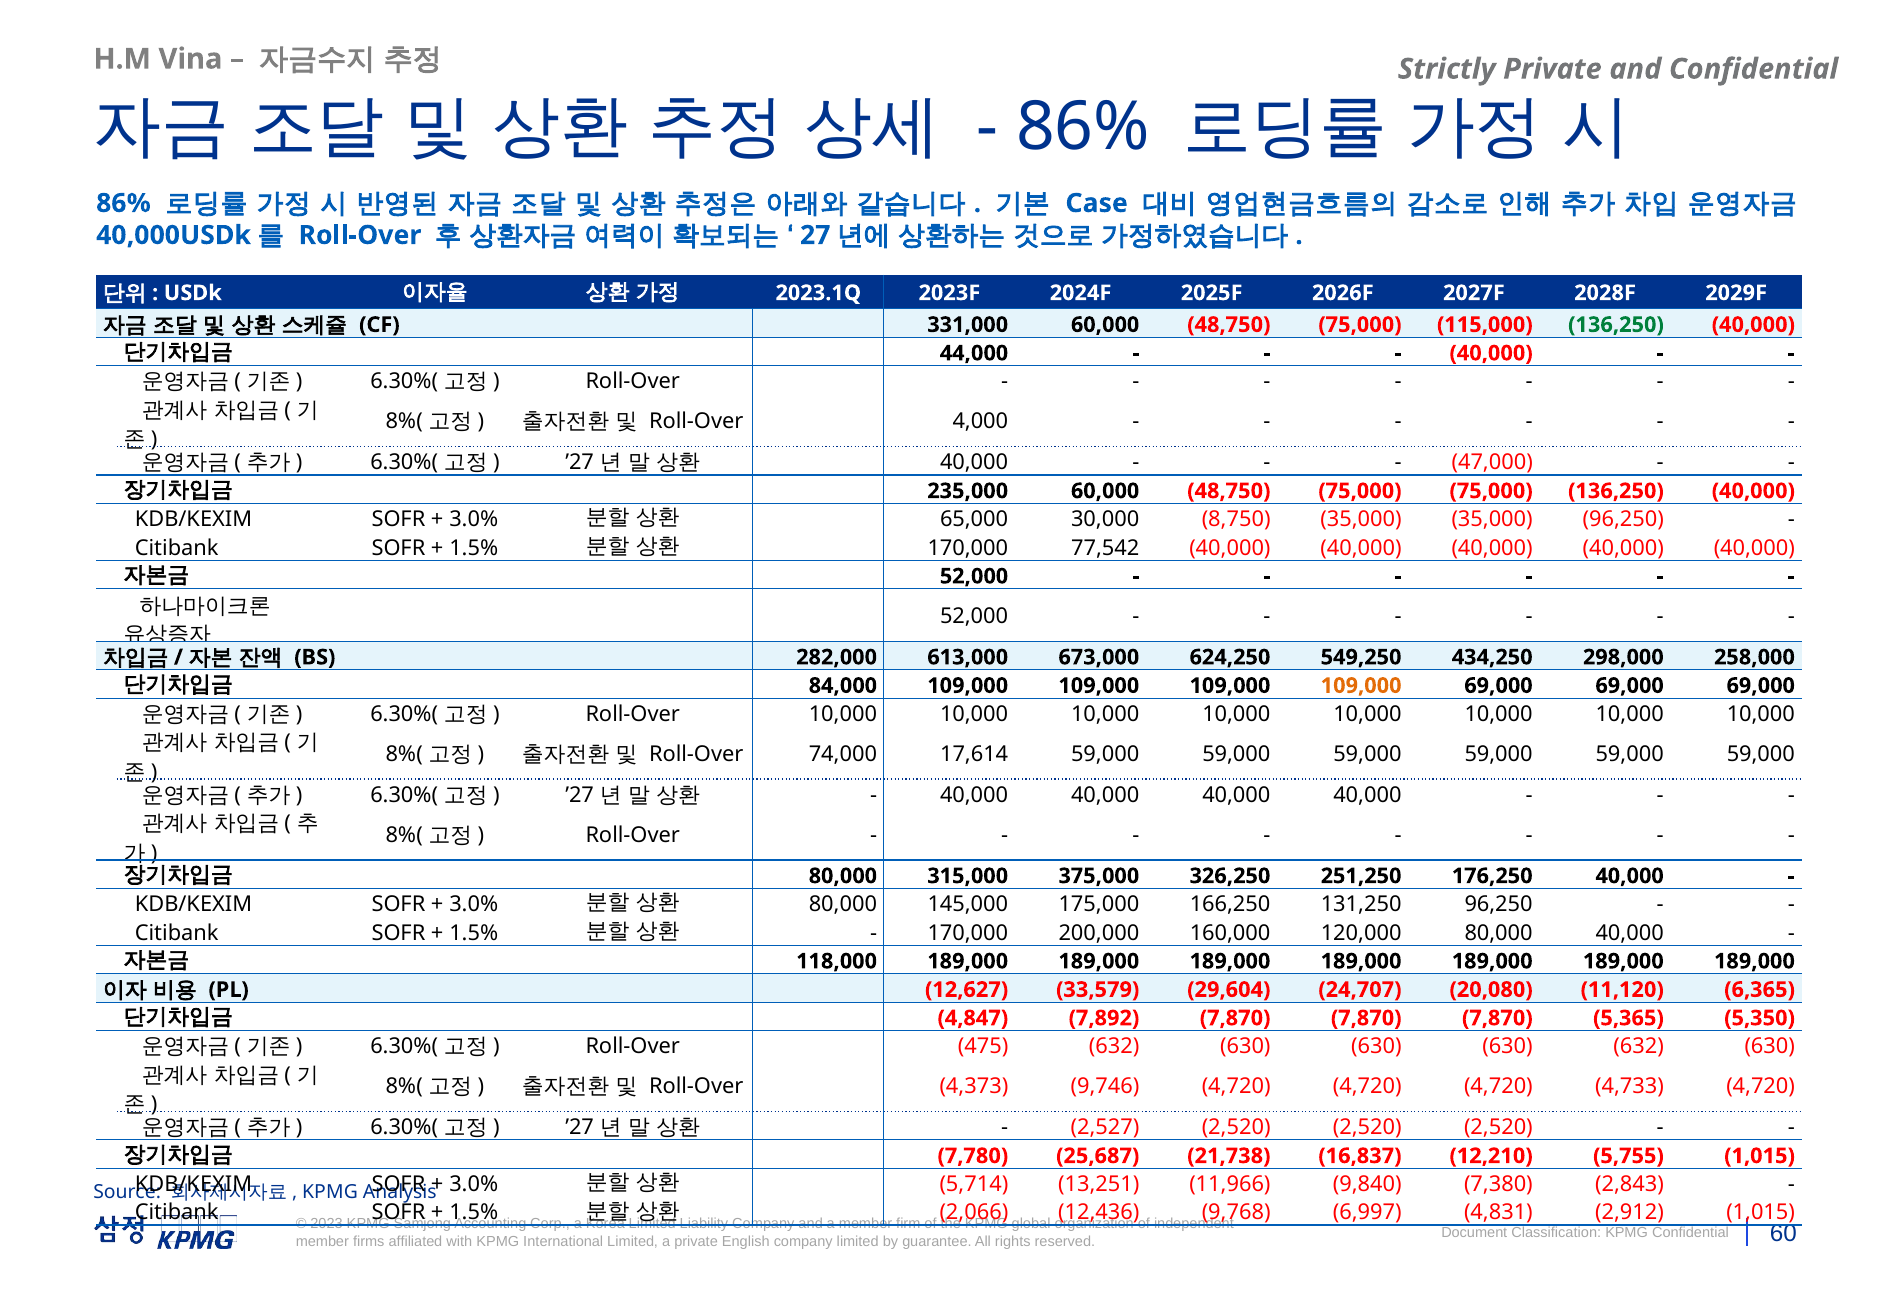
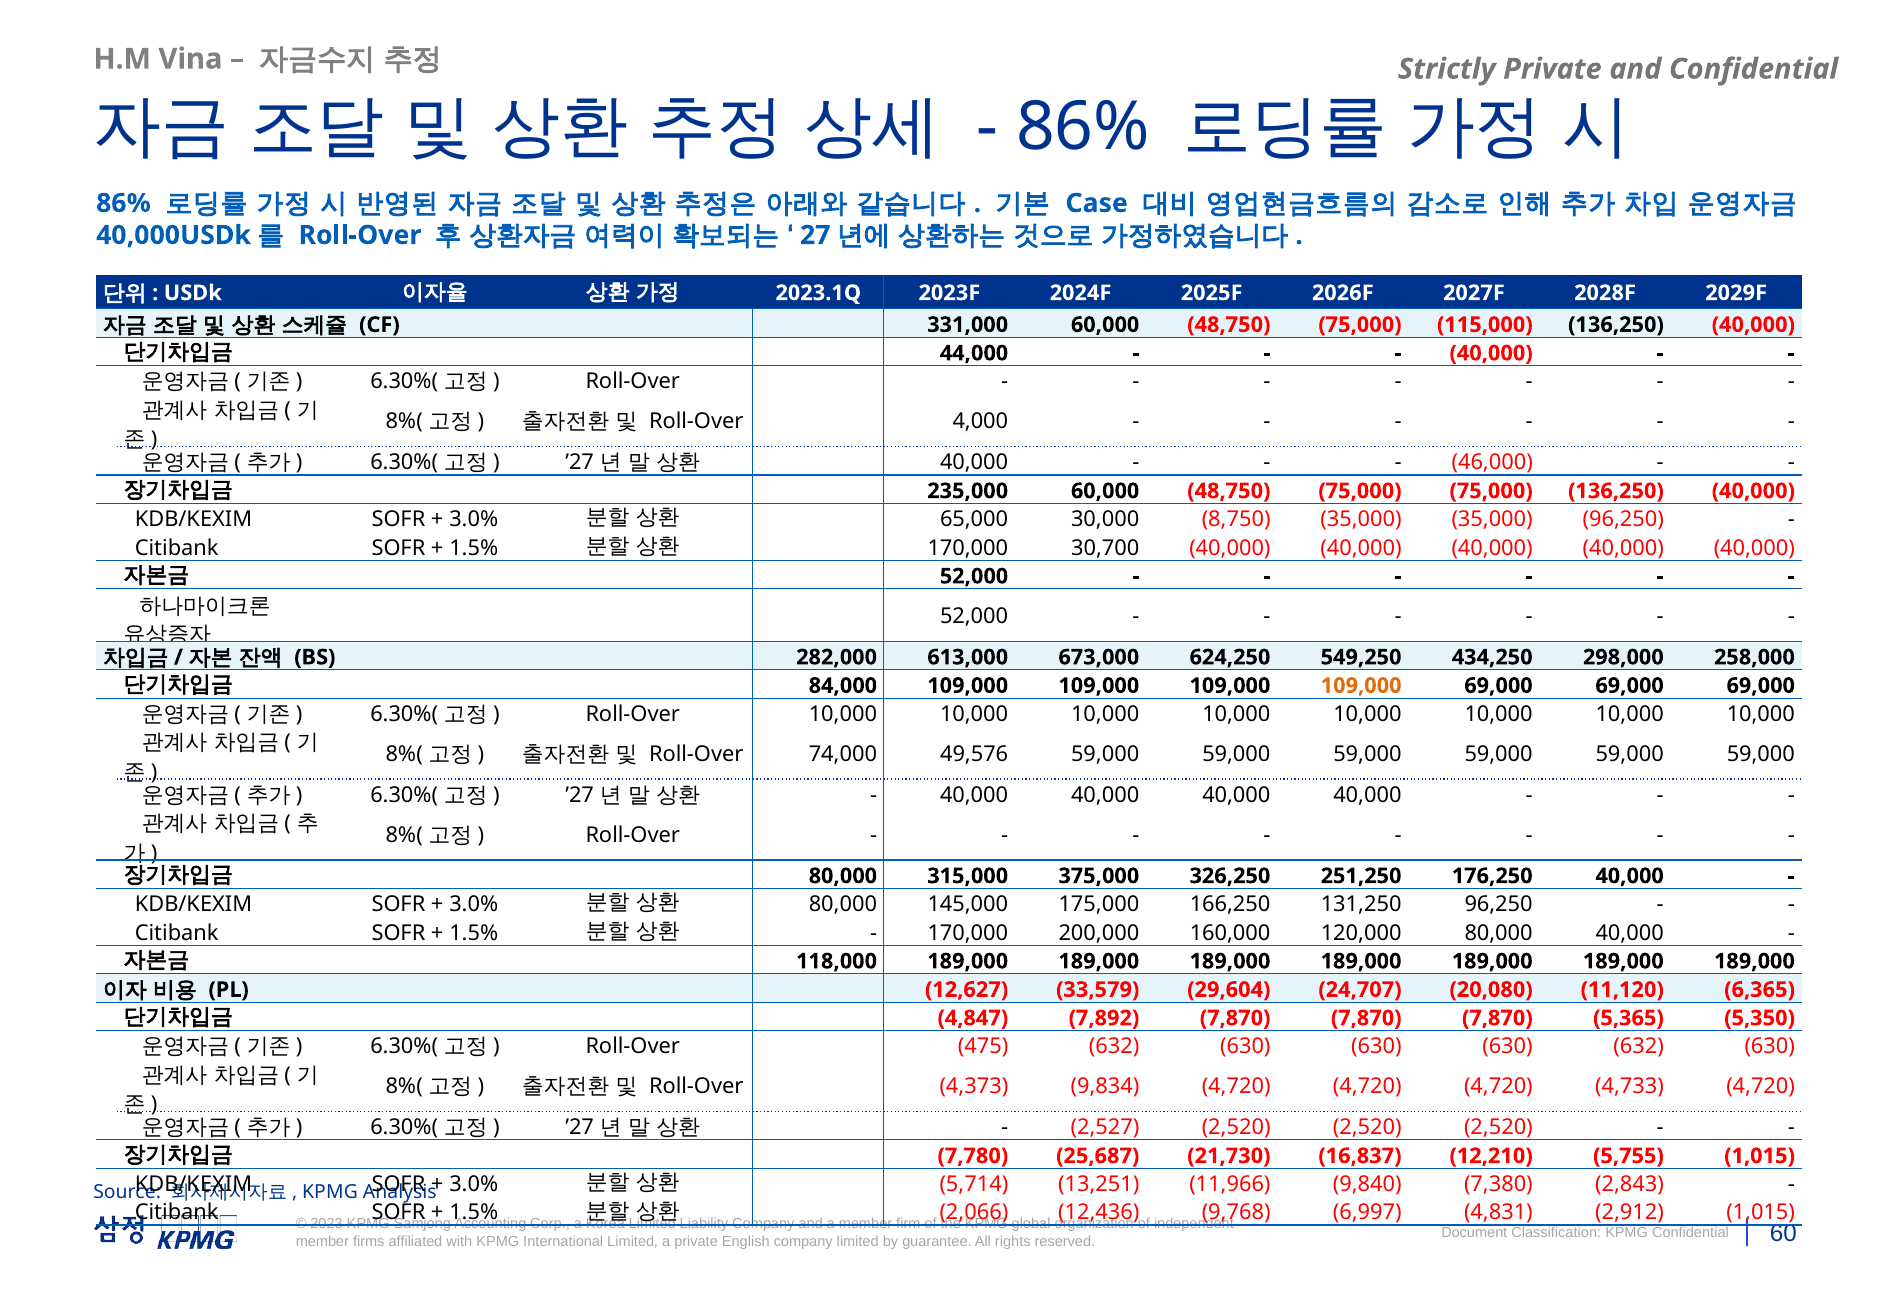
136,250 at (1616, 325) colour: green -> black
47,000: 47,000 -> 46,000
77,542: 77,542 -> 30,700
17,614: 17,614 -> 49,576
9,746: 9,746 -> 9,834
21,738: 21,738 -> 21,730
